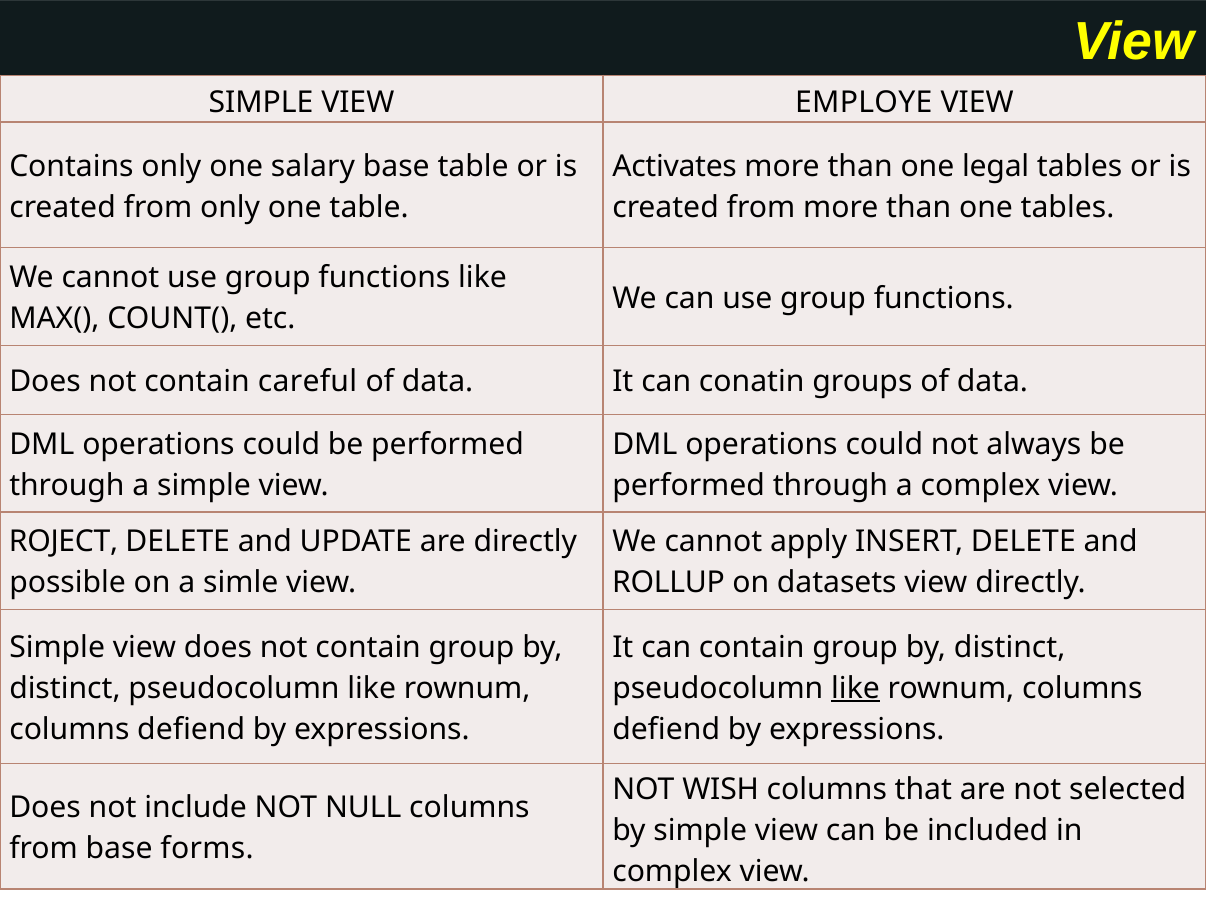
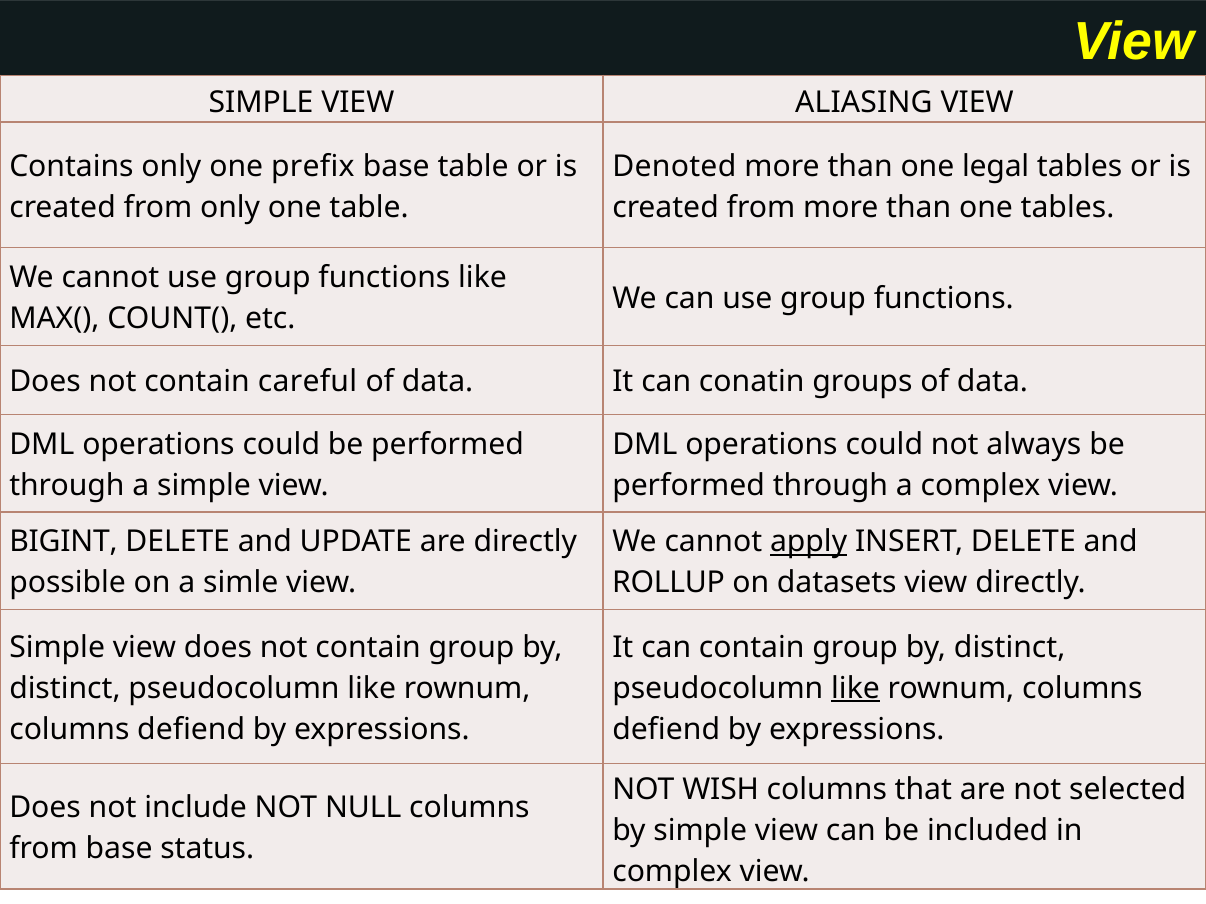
EMPLOYE: EMPLOYE -> ALIASING
salary: salary -> prefix
Activates: Activates -> Denoted
ROJECT: ROJECT -> BIGINT
apply underline: none -> present
forms: forms -> status
